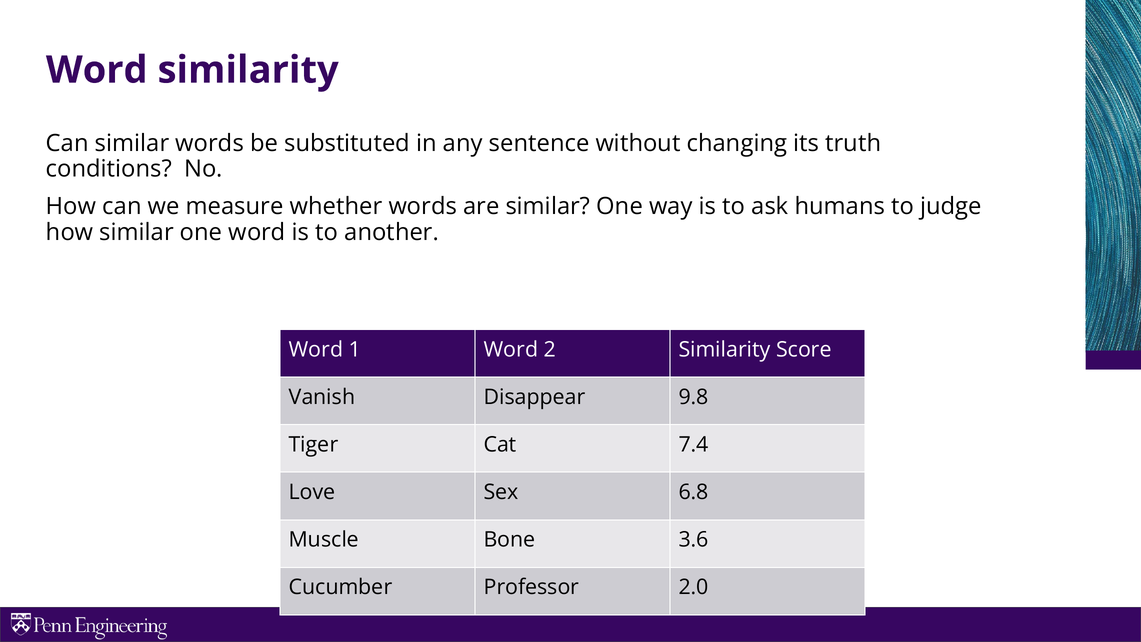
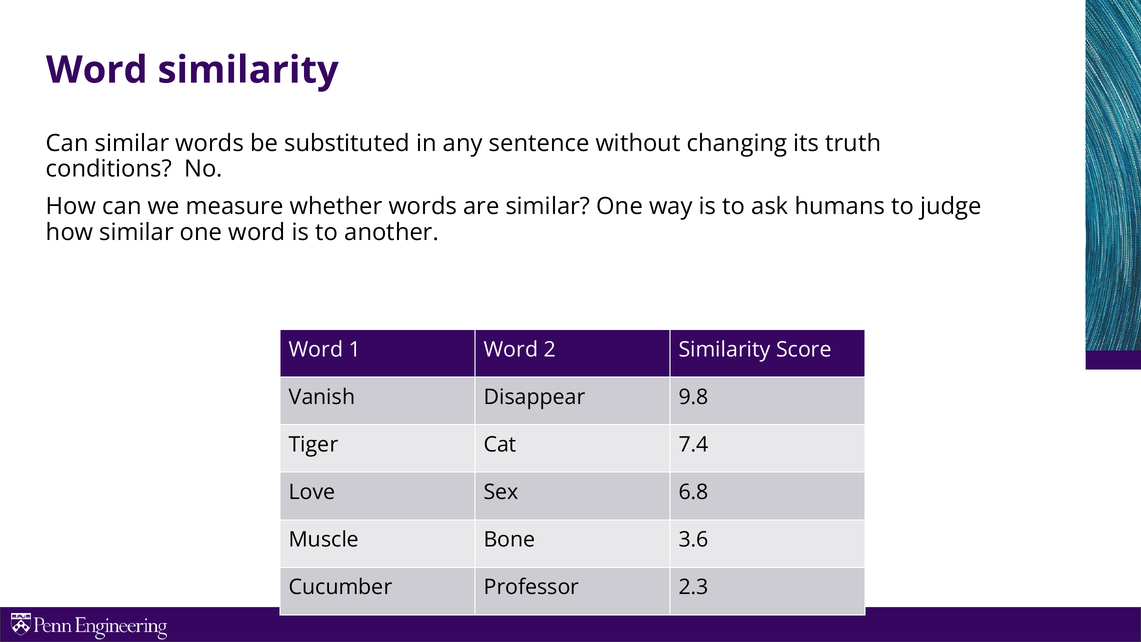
2.0: 2.0 -> 2.3
